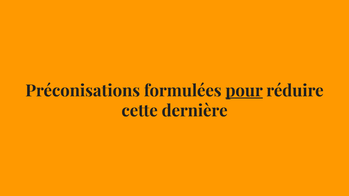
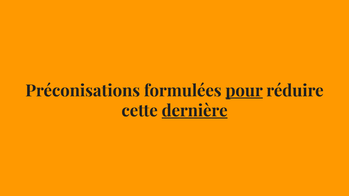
dernière underline: none -> present
